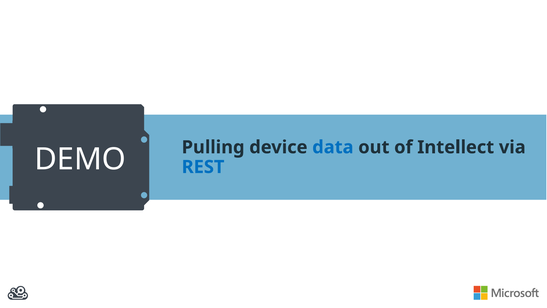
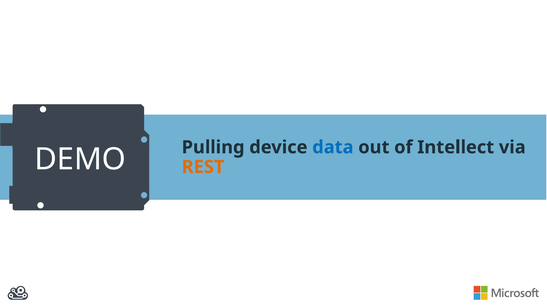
REST colour: blue -> orange
